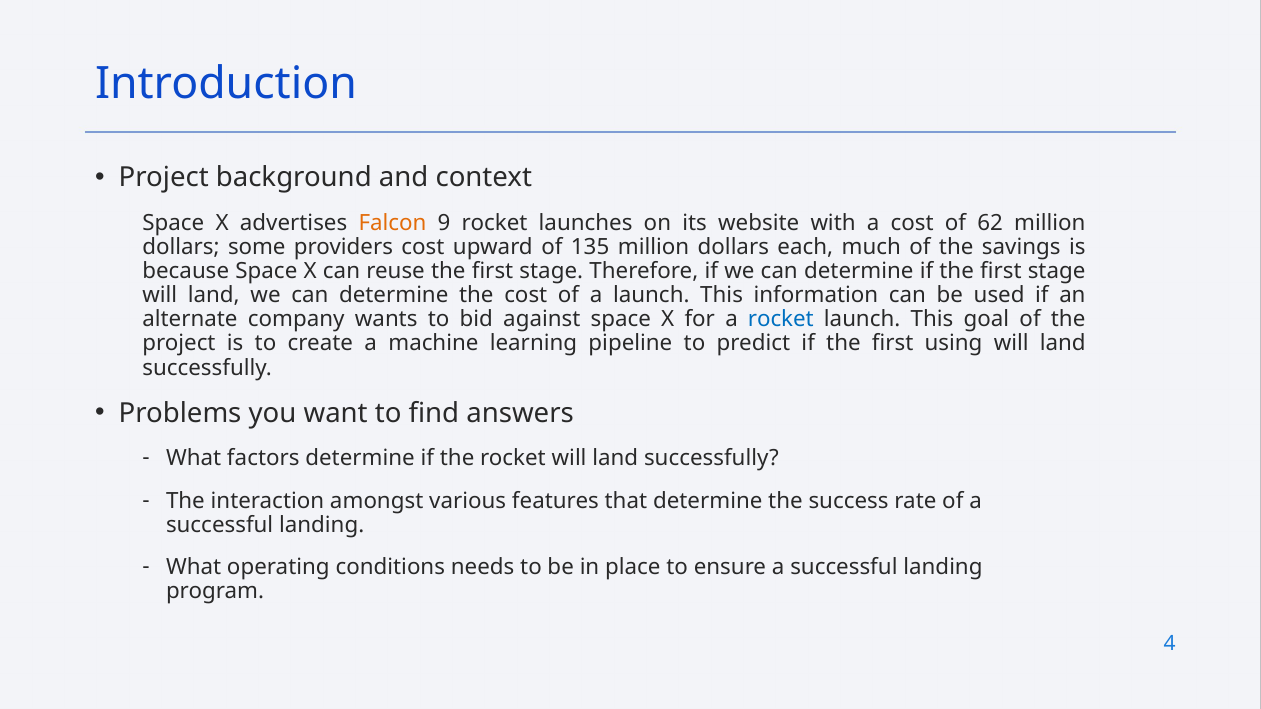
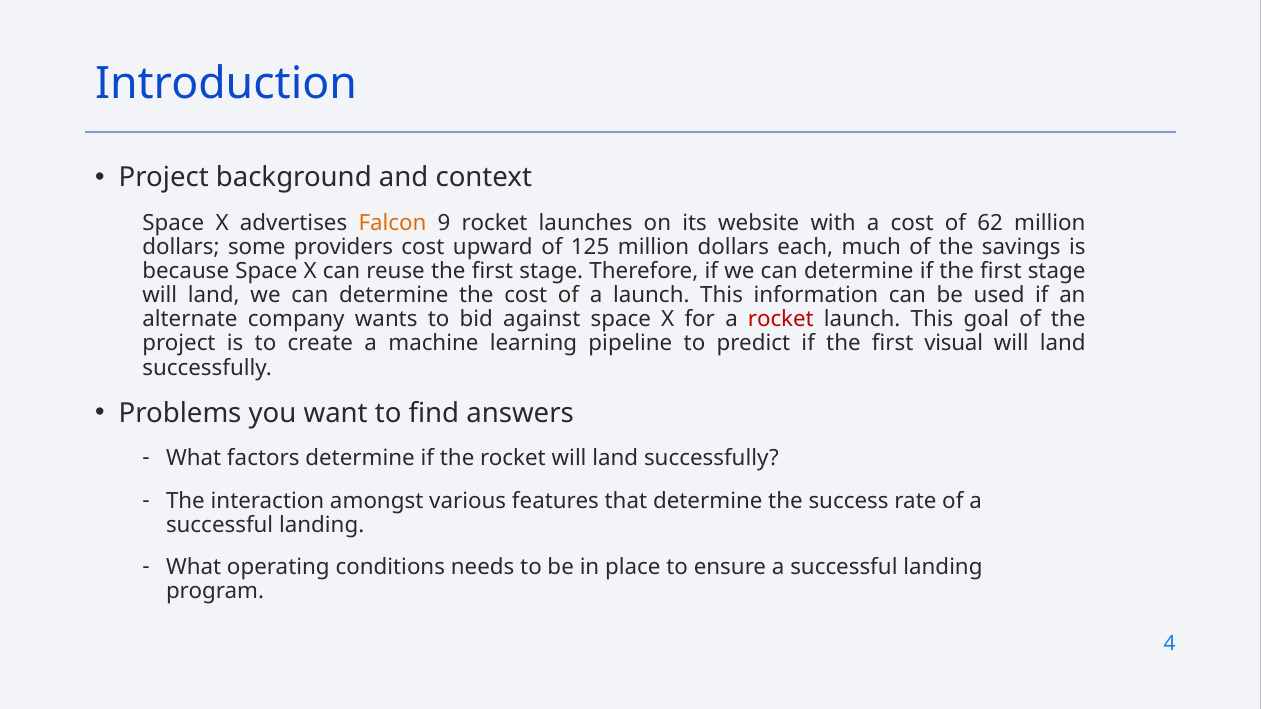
135: 135 -> 125
rocket at (781, 320) colour: blue -> red
using: using -> visual
